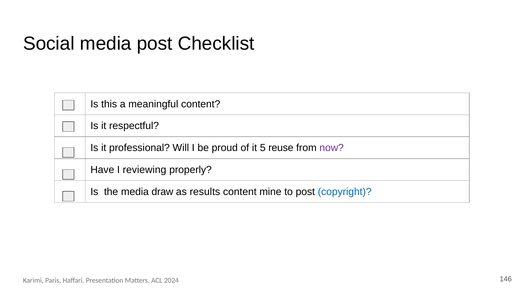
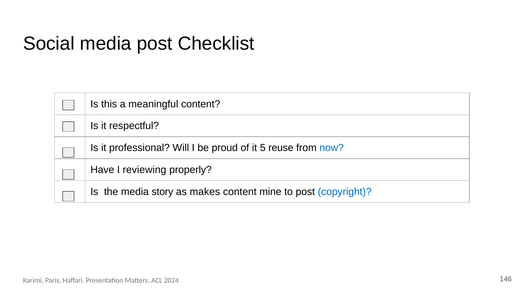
now colour: purple -> blue
draw: draw -> story
results: results -> makes
